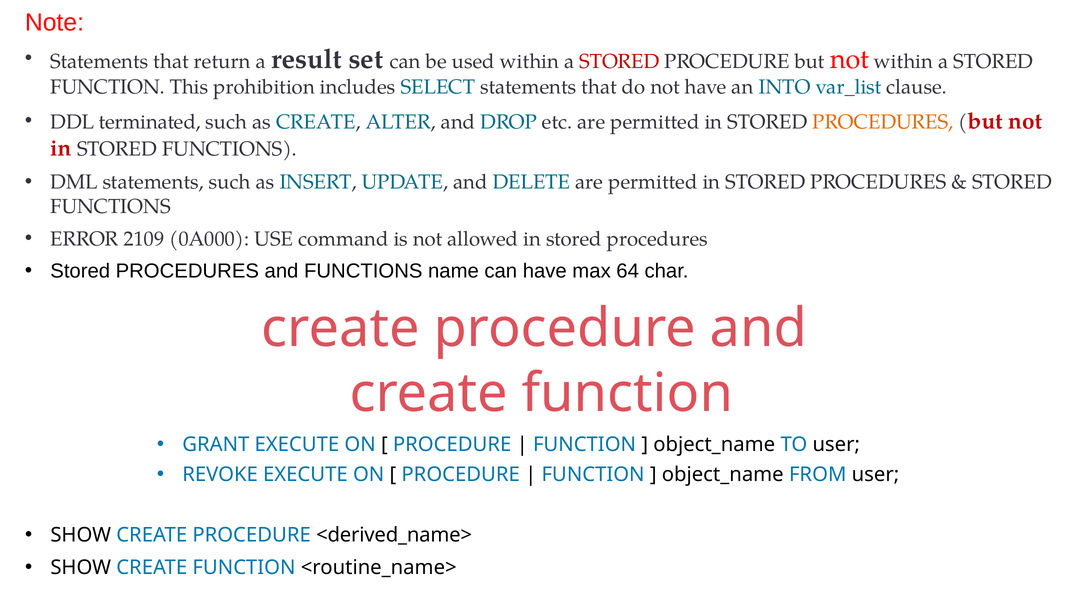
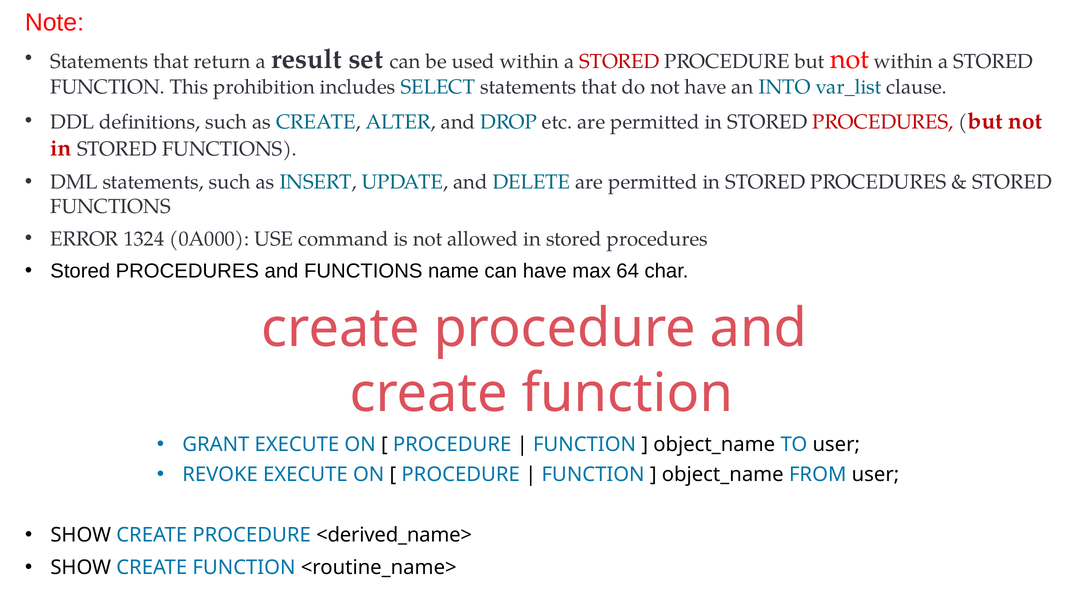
terminated: terminated -> definitions
PROCEDURES at (883, 122) colour: orange -> red
2109: 2109 -> 1324
